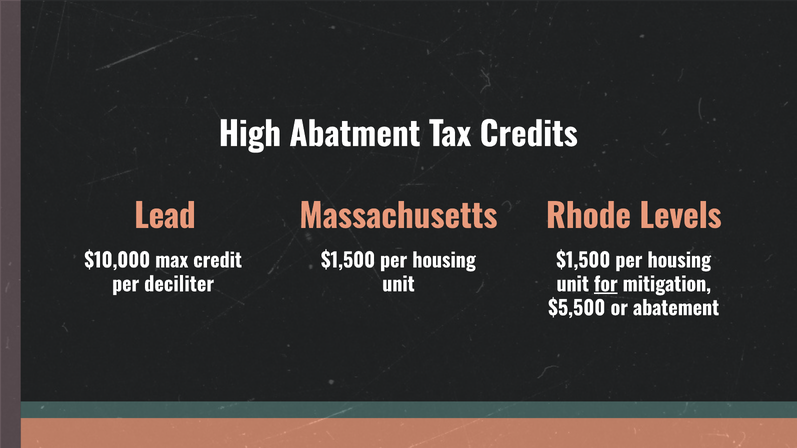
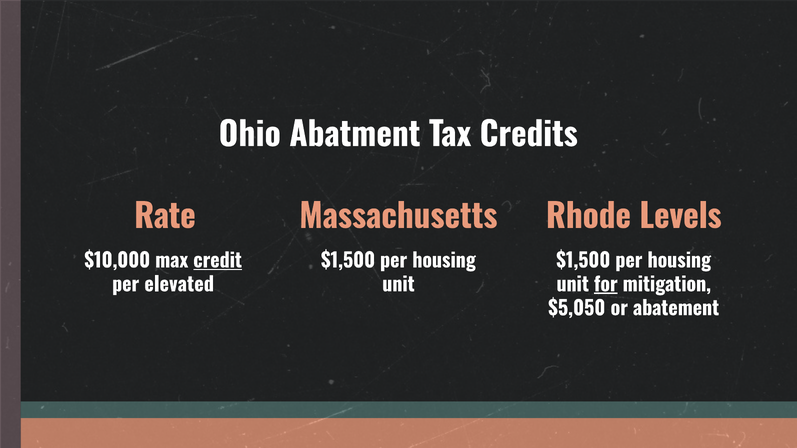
High: High -> Ohio
Lead: Lead -> Rate
credit underline: none -> present
deciliter: deciliter -> elevated
$5,500: $5,500 -> $5,050
